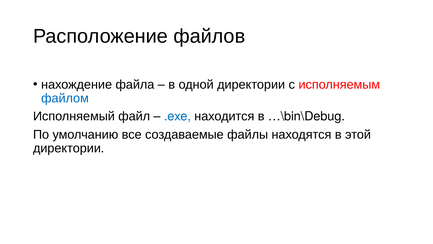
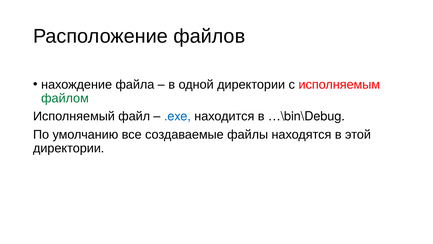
файлом colour: blue -> green
